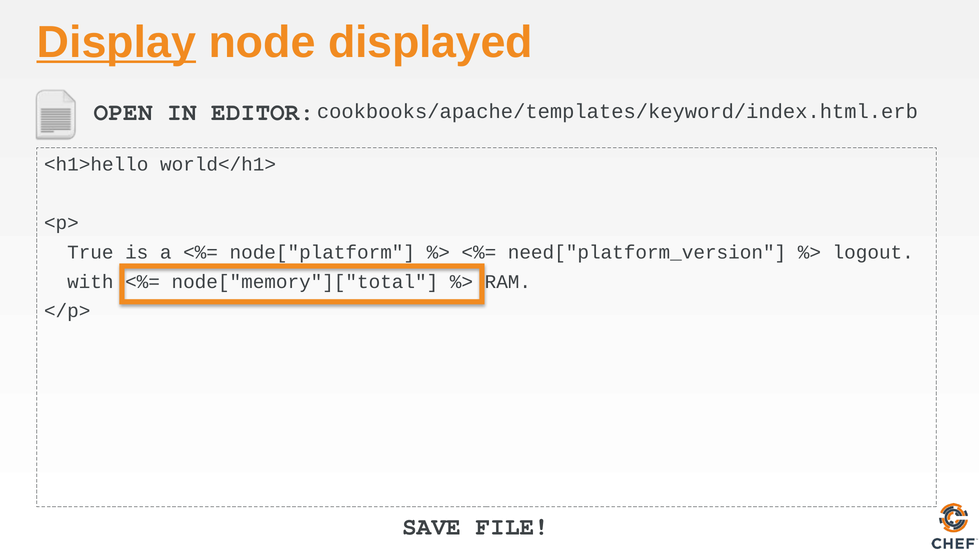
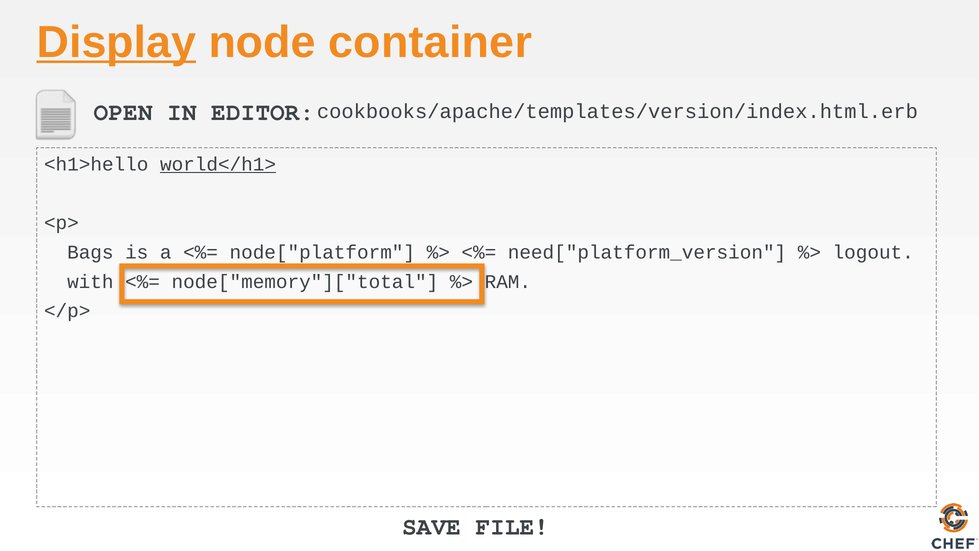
displayed: displayed -> container
cookbooks/apache/templates/keyword/index.html.erb: cookbooks/apache/templates/keyword/index.html.erb -> cookbooks/apache/templates/version/index.html.erb
world</h1> underline: none -> present
True: True -> Bags
